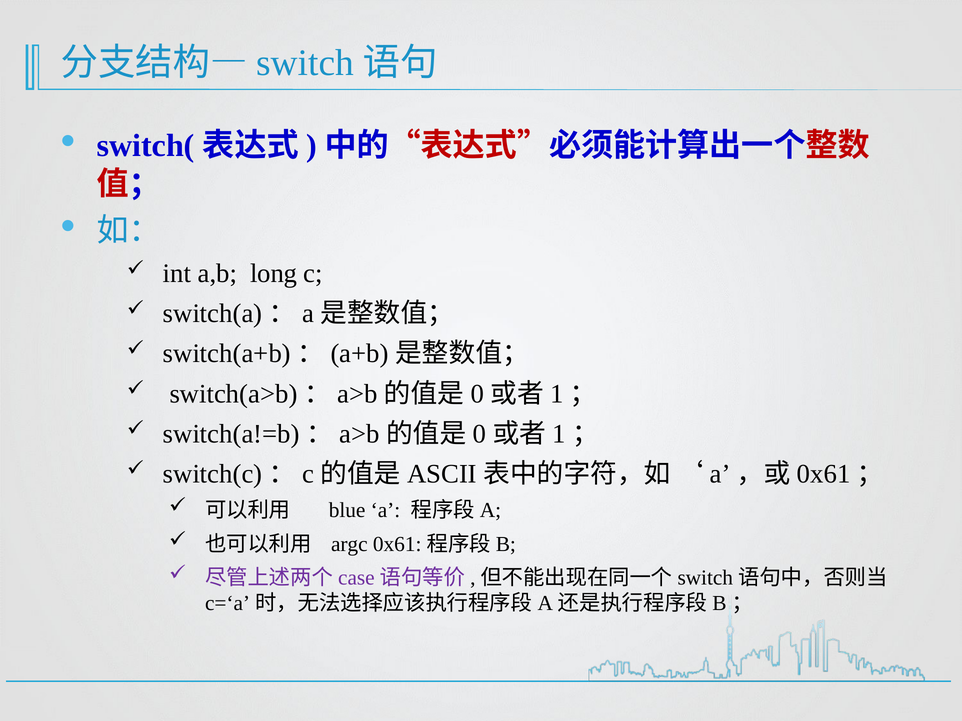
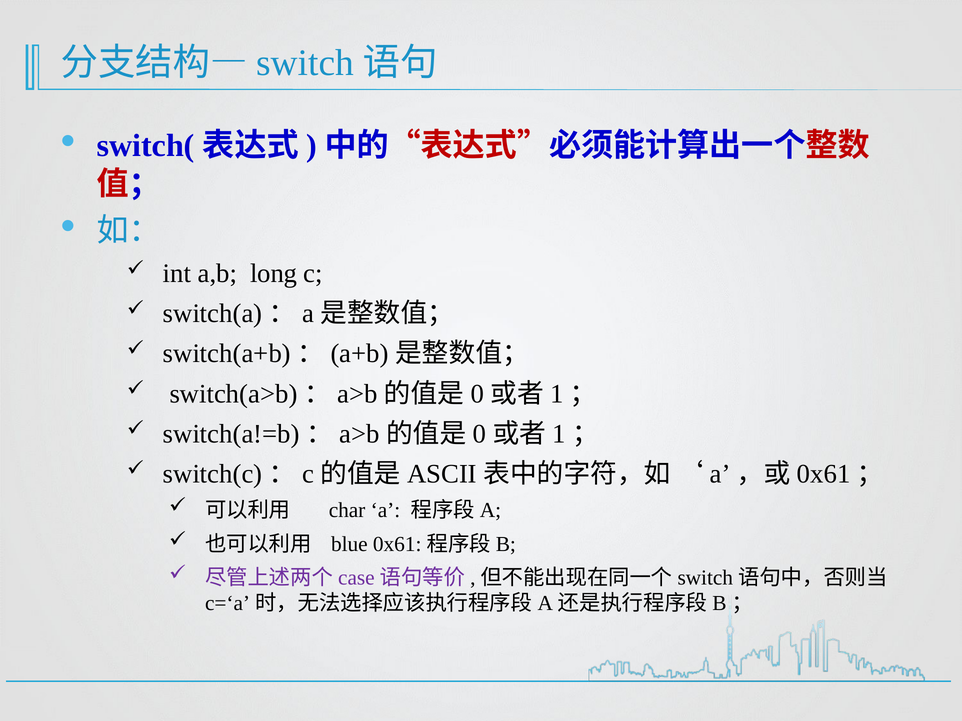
blue: blue -> char
argc: argc -> blue
